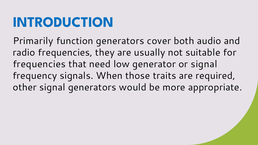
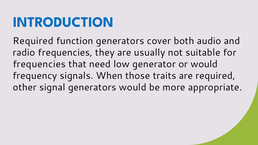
Primarily at (33, 41): Primarily -> Required
or signal: signal -> would
